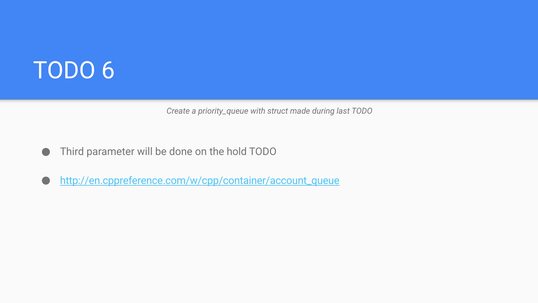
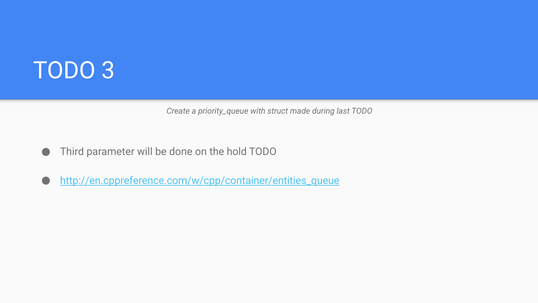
6: 6 -> 3
http://en.cppreference.com/w/cpp/container/account_queue: http://en.cppreference.com/w/cpp/container/account_queue -> http://en.cppreference.com/w/cpp/container/entities_queue
